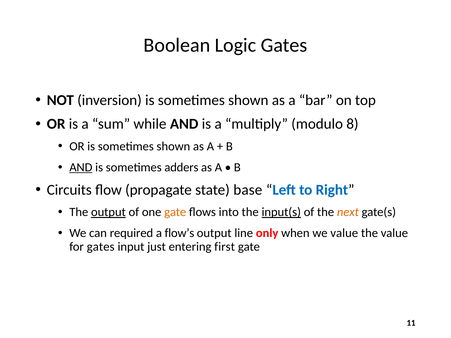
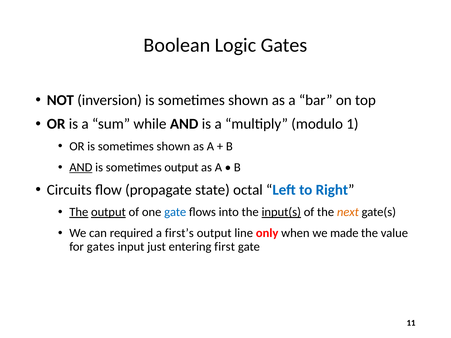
8: 8 -> 1
sometimes adders: adders -> output
base: base -> octal
The at (79, 212) underline: none -> present
gate at (175, 212) colour: orange -> blue
flow’s: flow’s -> first’s
we value: value -> made
